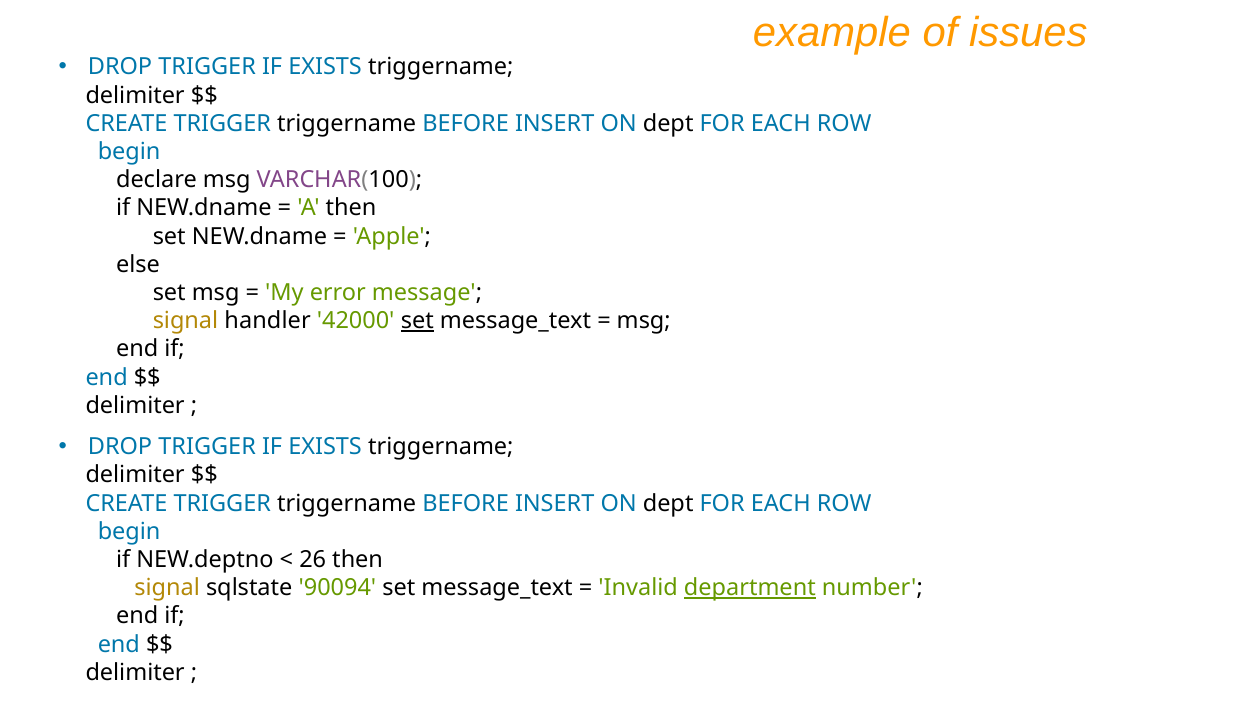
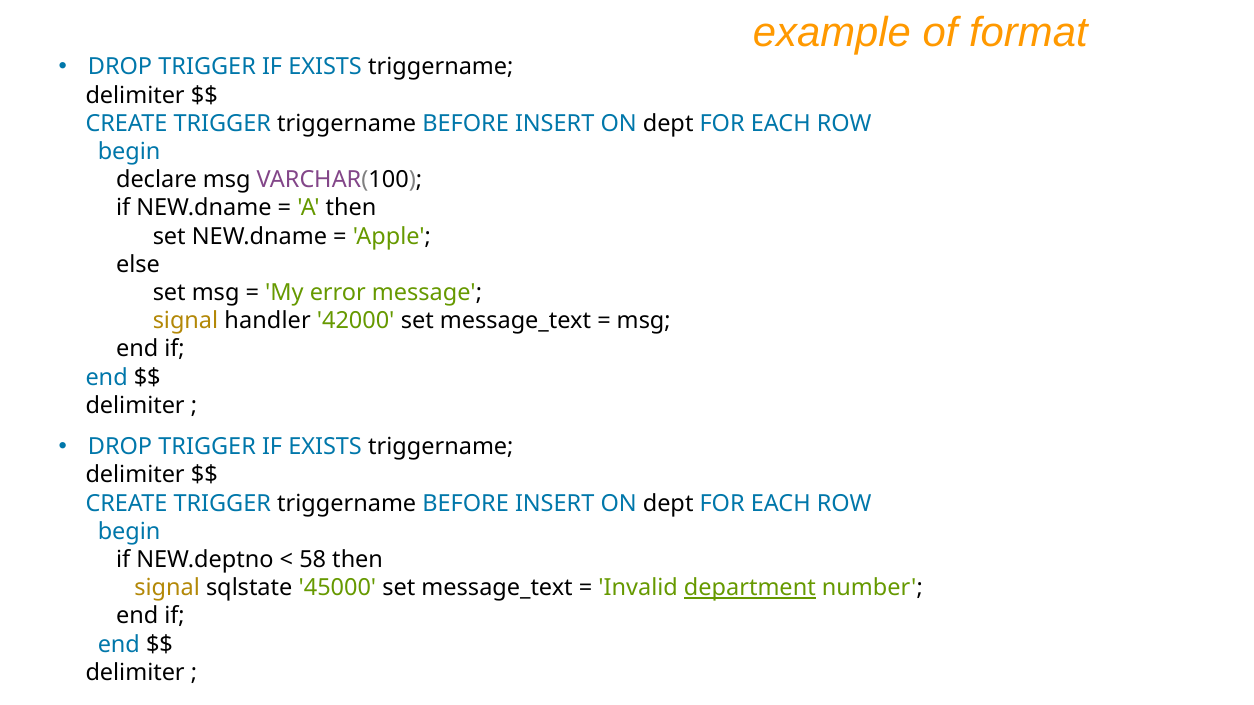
issues: issues -> format
set at (417, 321) underline: present -> none
26: 26 -> 58
90094: 90094 -> 45000
